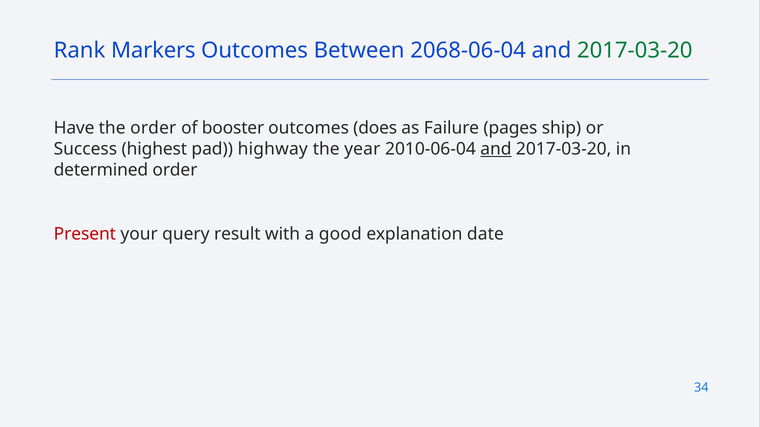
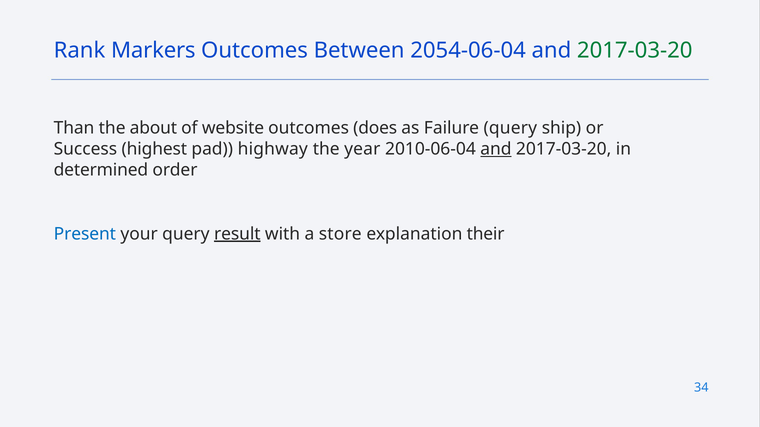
2068-06-04: 2068-06-04 -> 2054-06-04
Have: Have -> Than
the order: order -> about
booster: booster -> website
Failure pages: pages -> query
Present colour: red -> blue
result underline: none -> present
good: good -> store
date: date -> their
